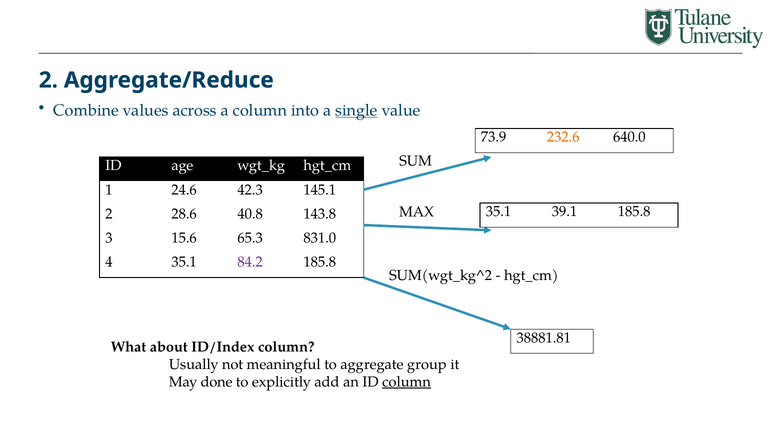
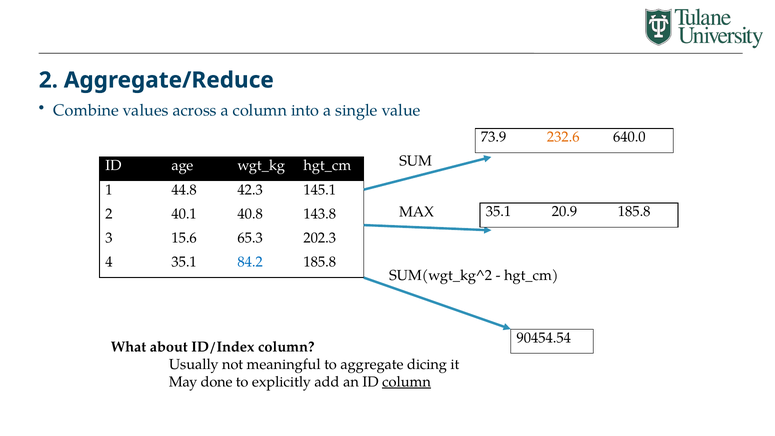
single underline: present -> none
24.6: 24.6 -> 44.8
39.1: 39.1 -> 20.9
28.6: 28.6 -> 40.1
831.0: 831.0 -> 202.3
84.2 colour: purple -> blue
38881.81: 38881.81 -> 90454.54
group: group -> dicing
